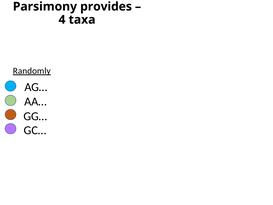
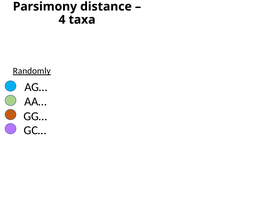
provides: provides -> distance
